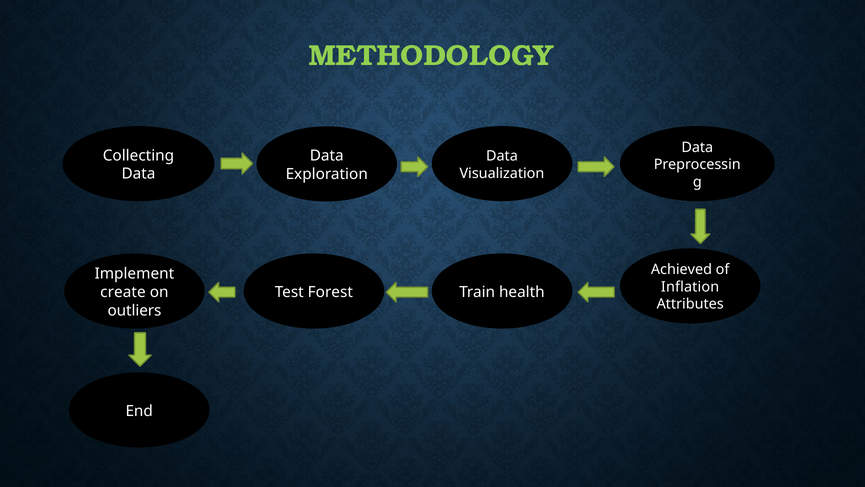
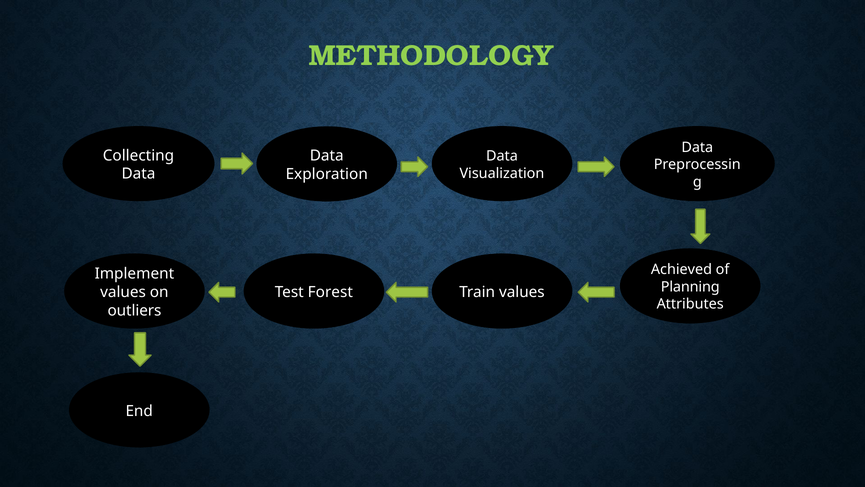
Inflation: Inflation -> Planning
create at (123, 292): create -> values
Train health: health -> values
